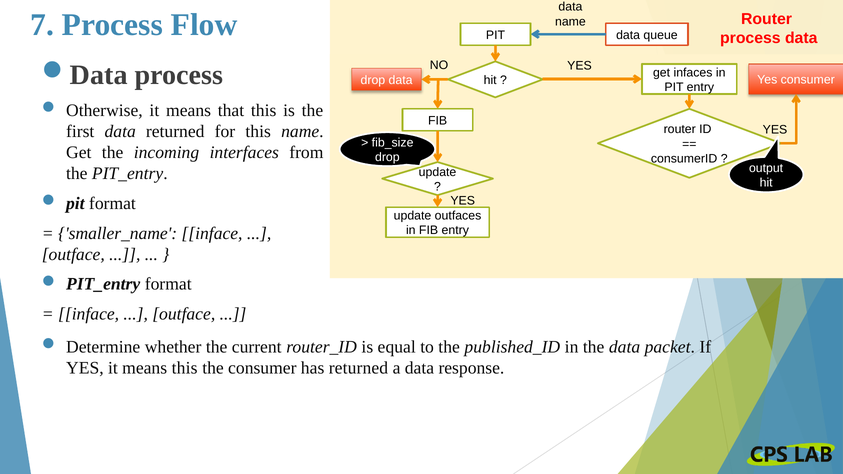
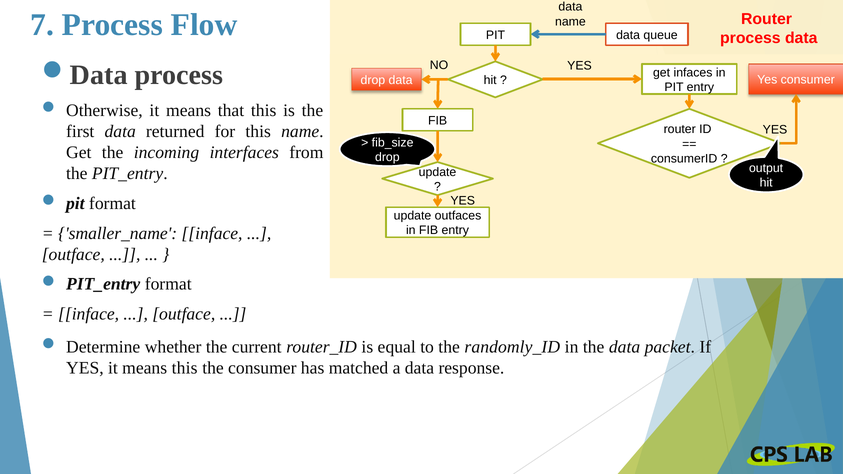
published_ID: published_ID -> randomly_ID
has returned: returned -> matched
